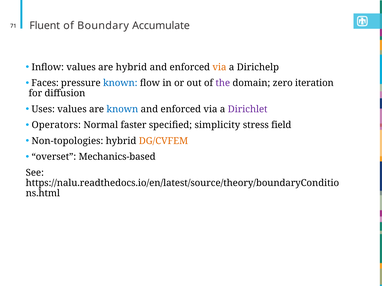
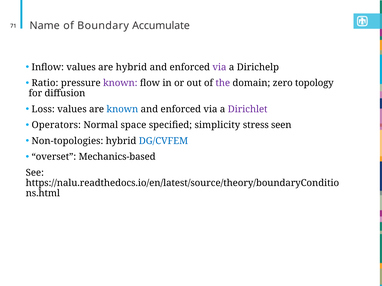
Fluent: Fluent -> Name
via at (219, 67) colour: orange -> purple
Faces: Faces -> Ratio
known at (120, 83) colour: blue -> purple
iteration: iteration -> topology
Uses: Uses -> Loss
faster: faster -> space
field: field -> seen
DG/CVFEM colour: orange -> blue
